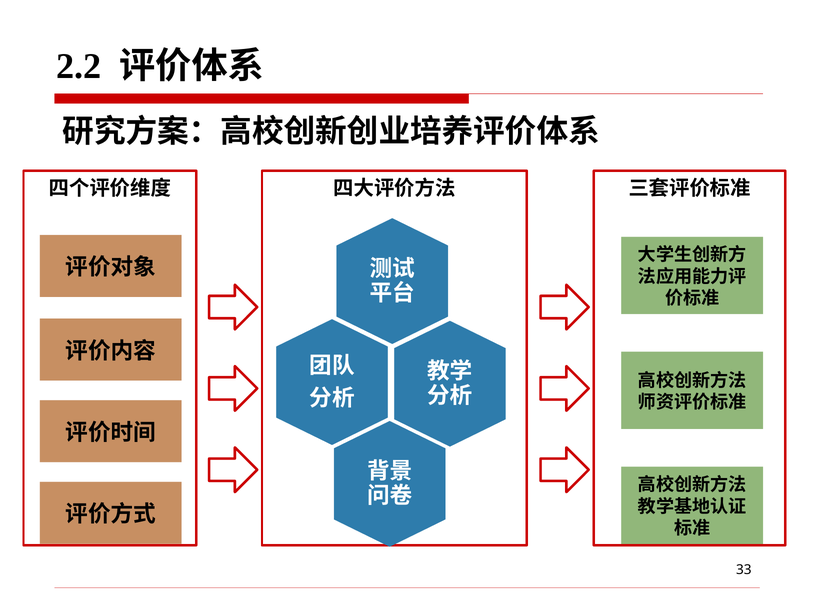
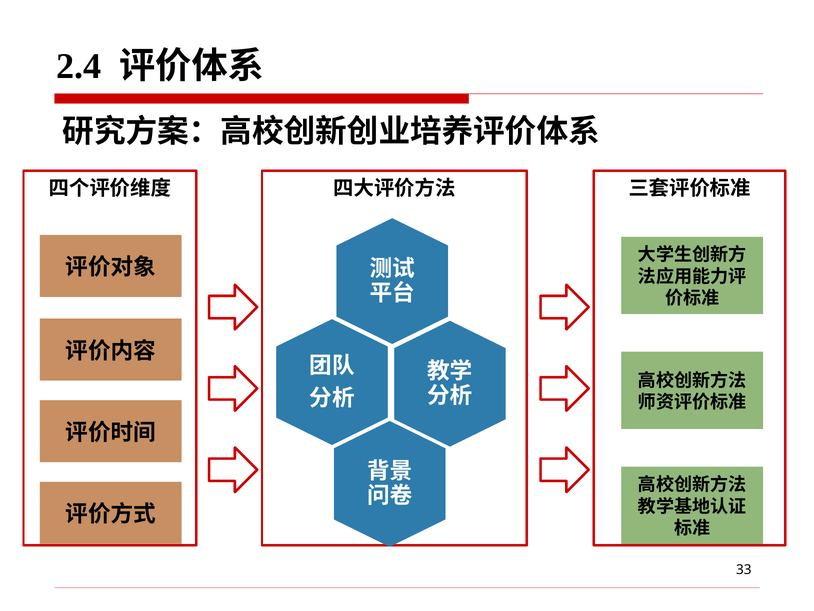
2.2: 2.2 -> 2.4
